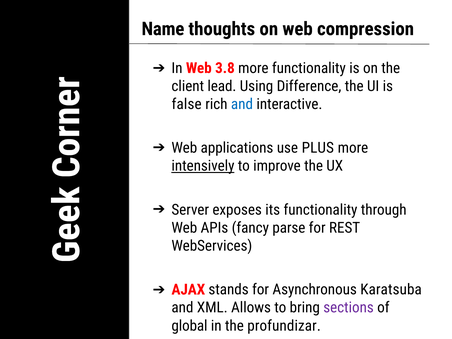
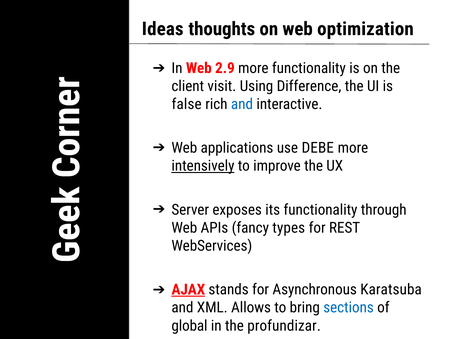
Name: Name -> Ideas
compression: compression -> optimization
3.8: 3.8 -> 2.9
lead: lead -> visit
PLUS: PLUS -> DEBE
parse: parse -> types
AJAX underline: none -> present
sections colour: purple -> blue
